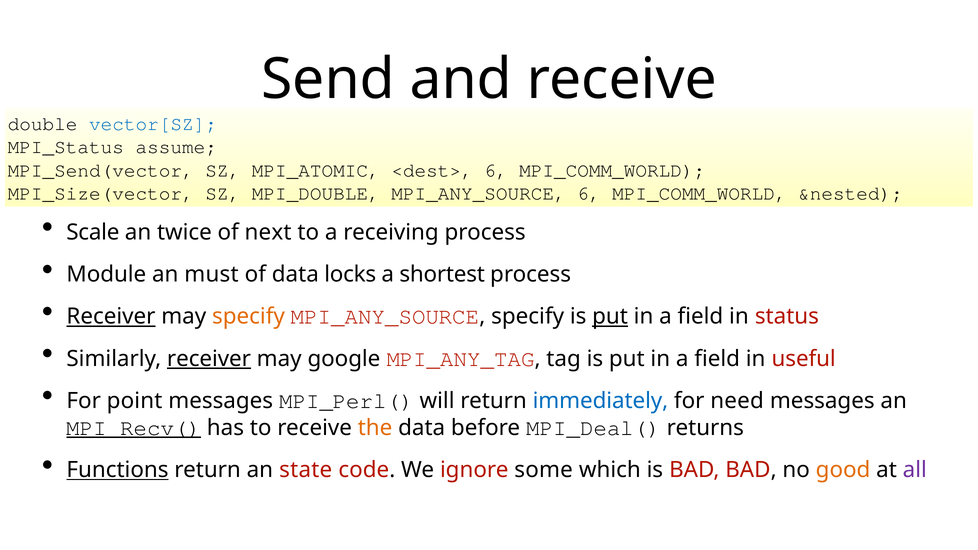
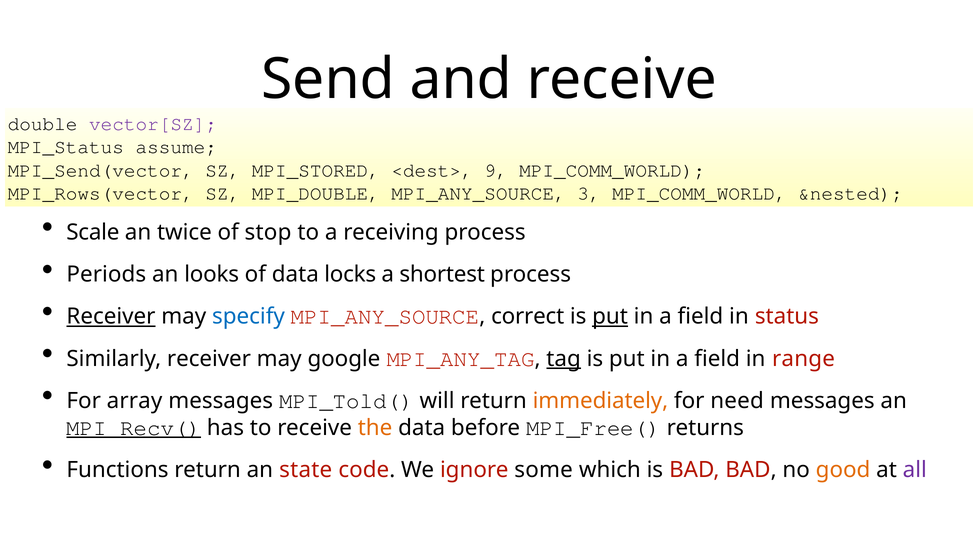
vector[SZ colour: blue -> purple
MPI_ATOMIC: MPI_ATOMIC -> MPI_STORED
<dest> 6: 6 -> 9
MPI_Size(vector: MPI_Size(vector -> MPI_Rows(vector
MPI_ANY_SOURCE 6: 6 -> 3
next: next -> stop
Module: Module -> Periods
must: must -> looks
specify at (248, 317) colour: orange -> blue
specify at (528, 317): specify -> correct
receiver at (209, 359) underline: present -> none
tag underline: none -> present
useful: useful -> range
point: point -> array
MPI_Perl(: MPI_Perl( -> MPI_Told(
immediately colour: blue -> orange
MPI_Deal(: MPI_Deal( -> MPI_Free(
Functions underline: present -> none
